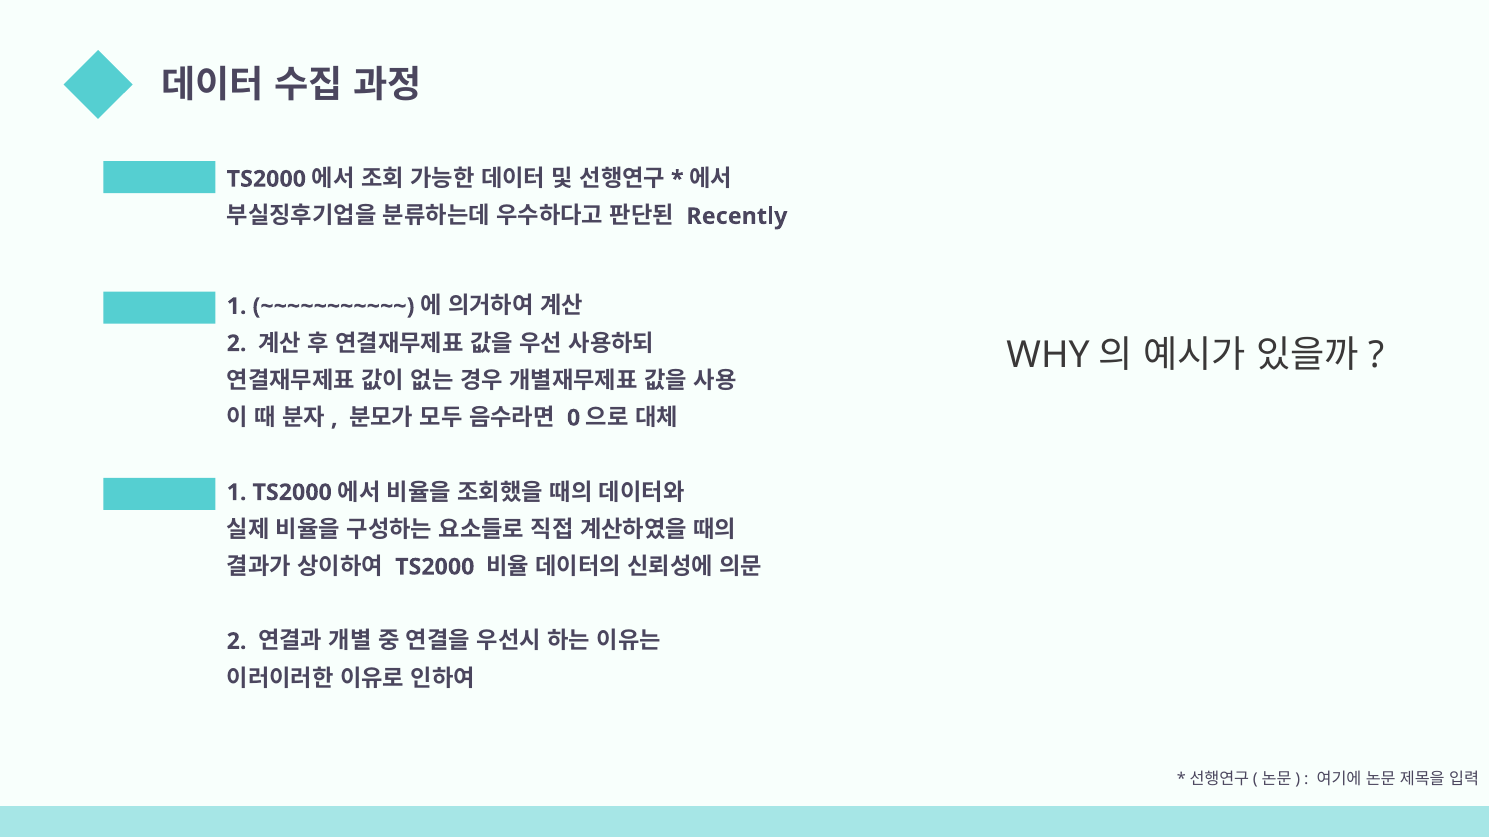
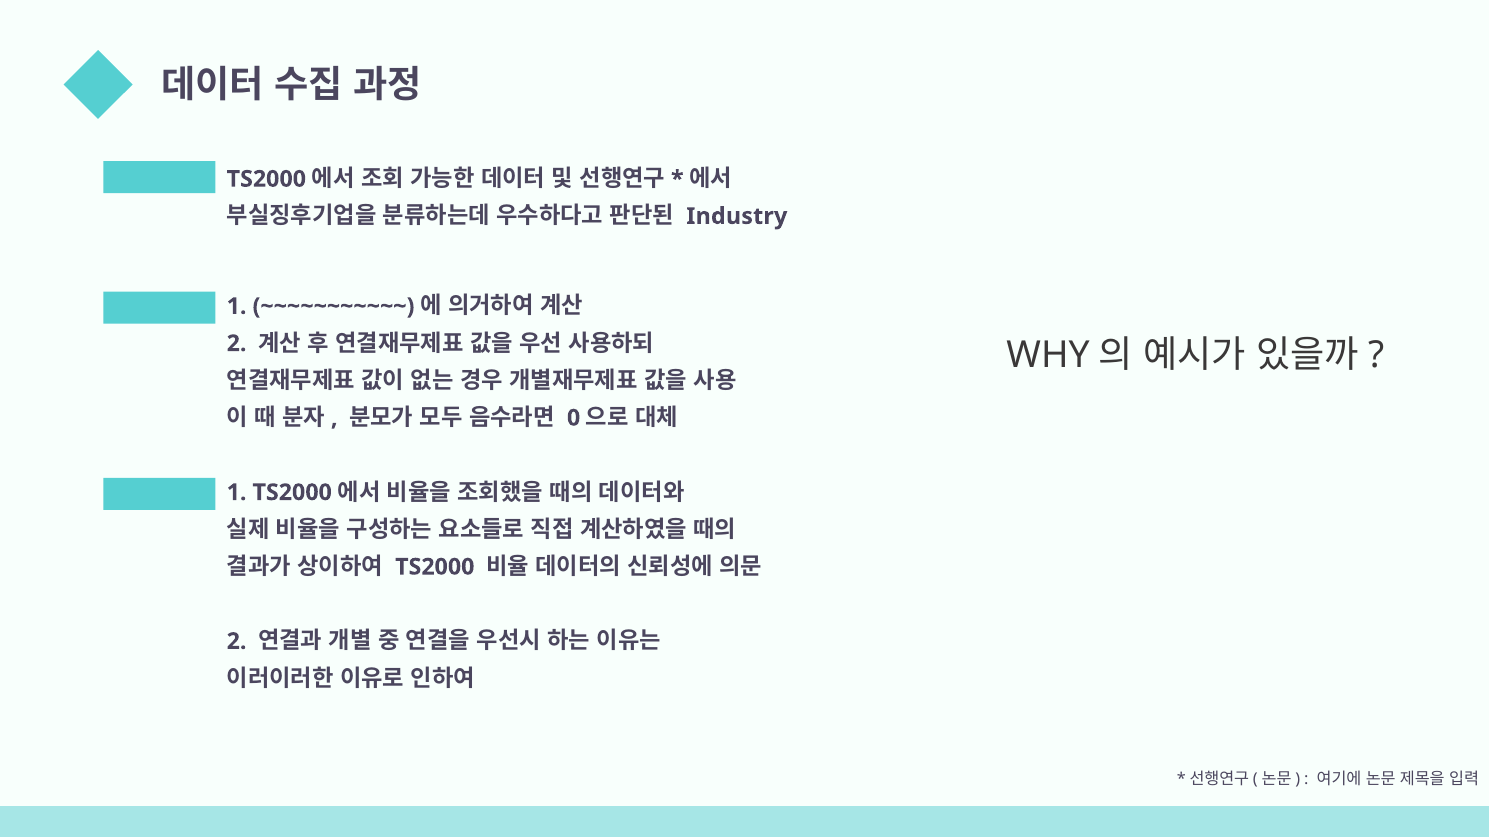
Recently: Recently -> Industry
